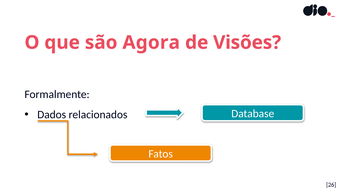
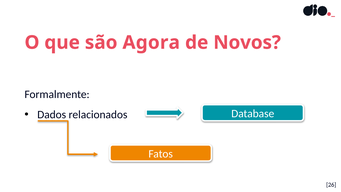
Visões: Visões -> Novos
